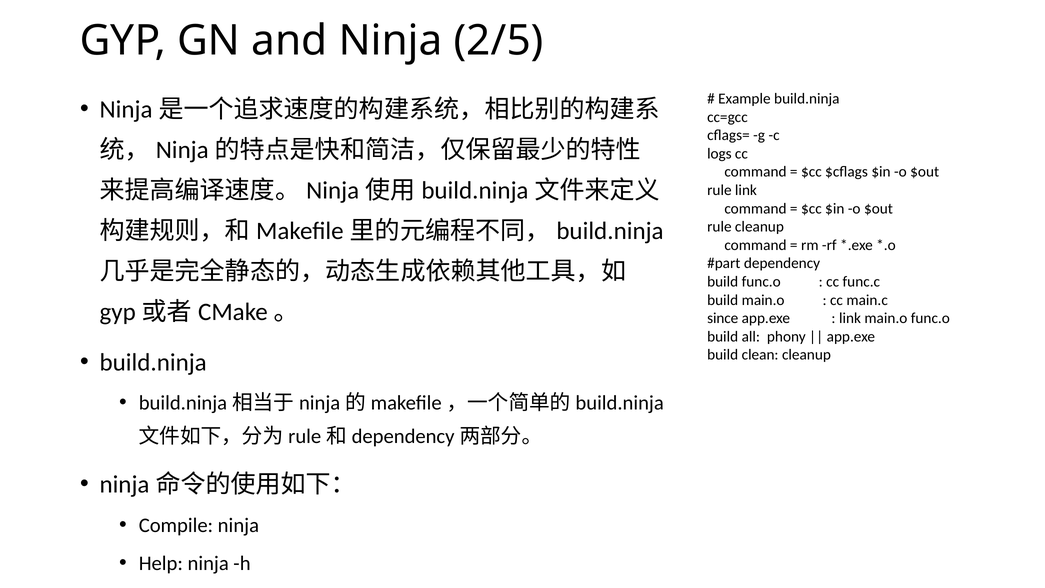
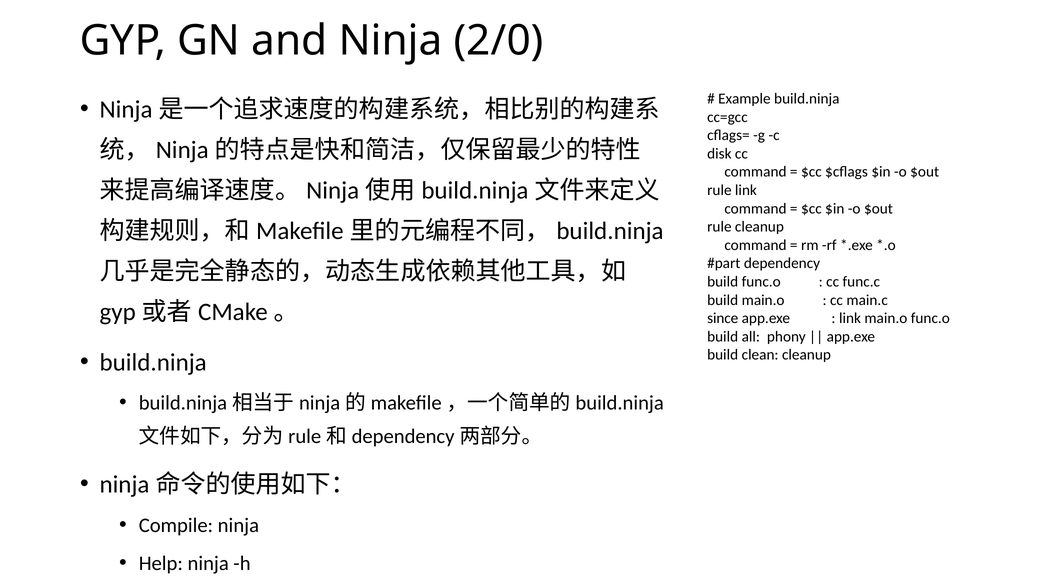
2/5: 2/5 -> 2/0
logs: logs -> disk
